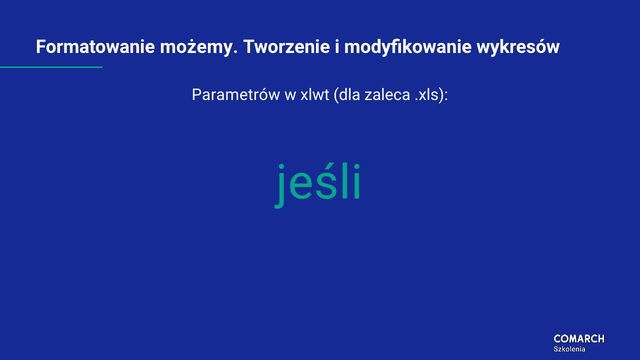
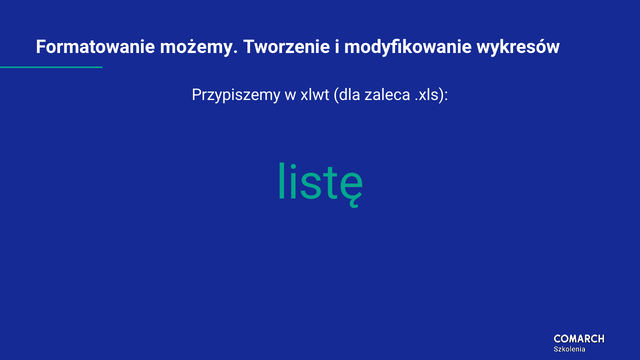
Parametrów: Parametrów -> Przypiszemy
jeśli: jeśli -> listę
